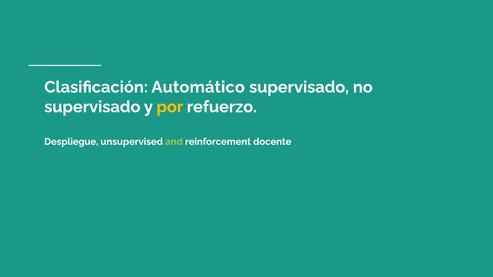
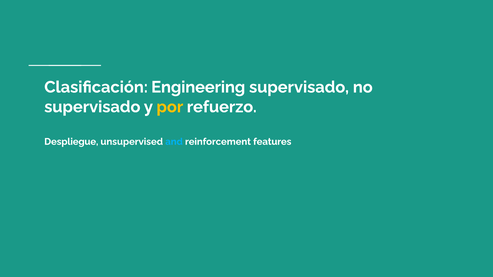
Automático: Automático -> Engineering
and colour: light green -> light blue
docente: docente -> features
